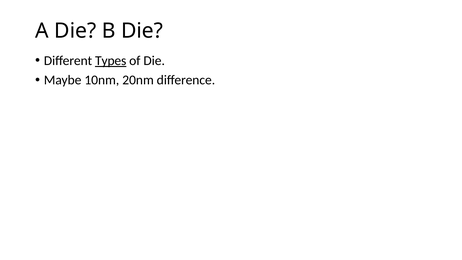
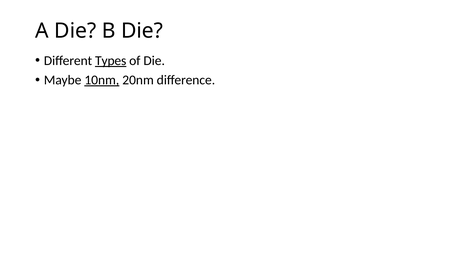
10nm underline: none -> present
